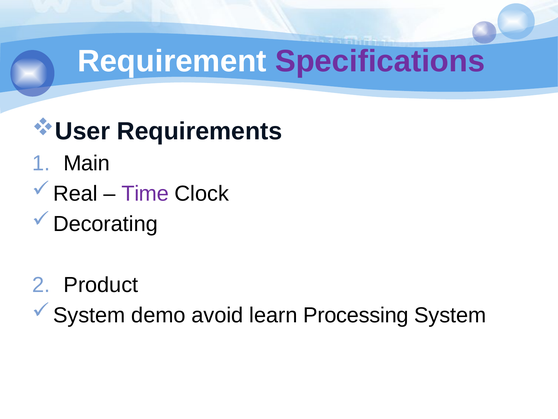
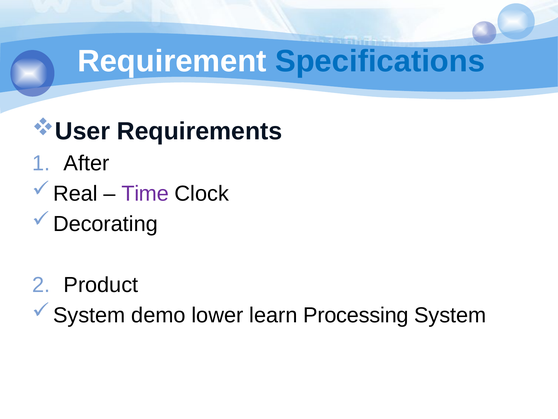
Specifications colour: purple -> blue
Main: Main -> After
avoid: avoid -> lower
